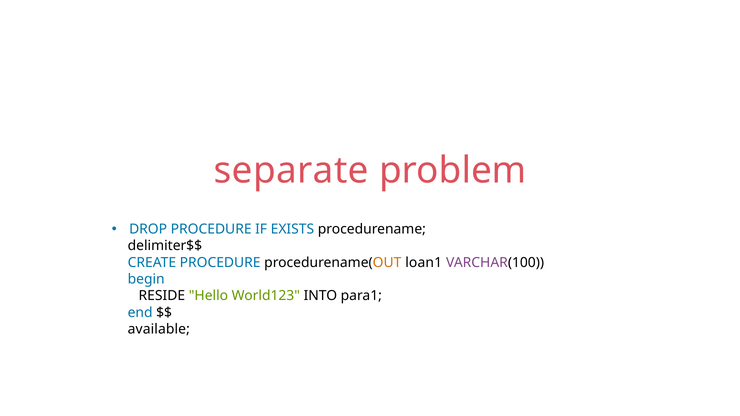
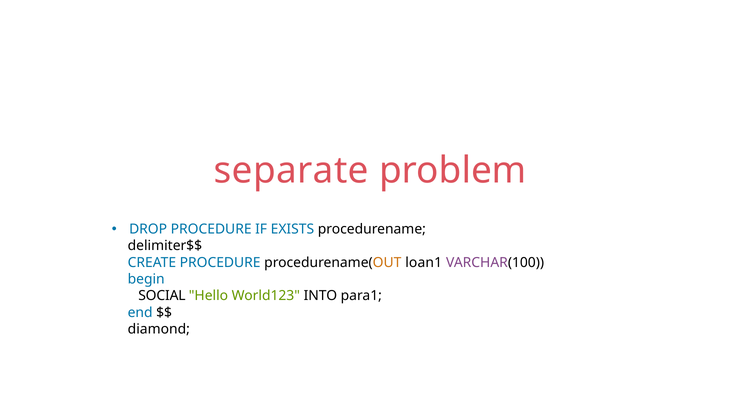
RESIDE: RESIDE -> SOCIAL
available: available -> diamond
